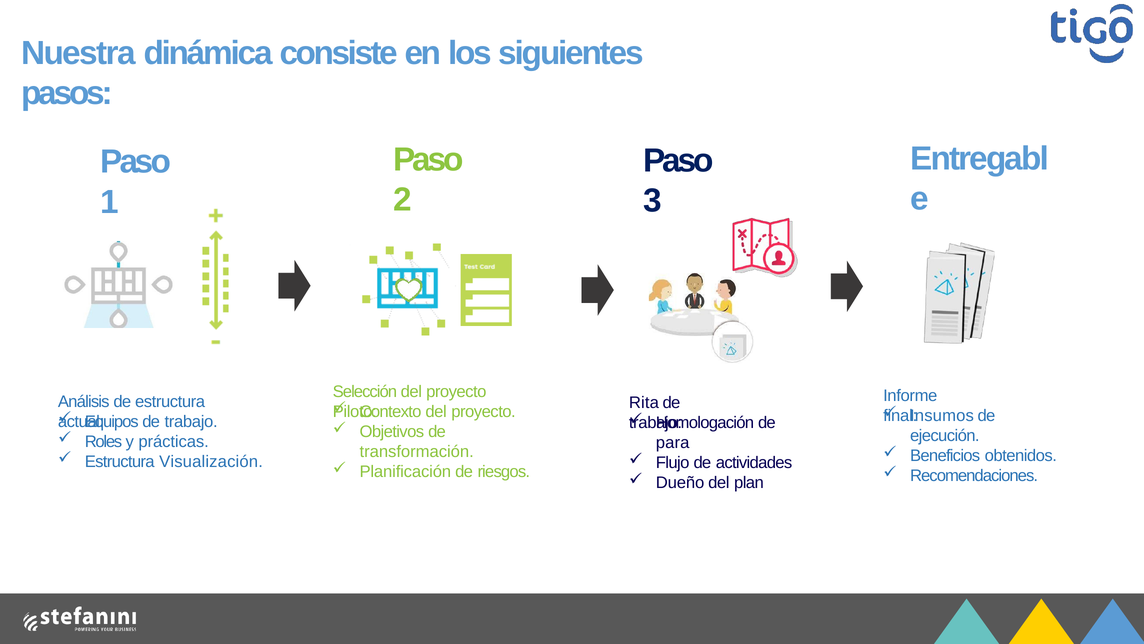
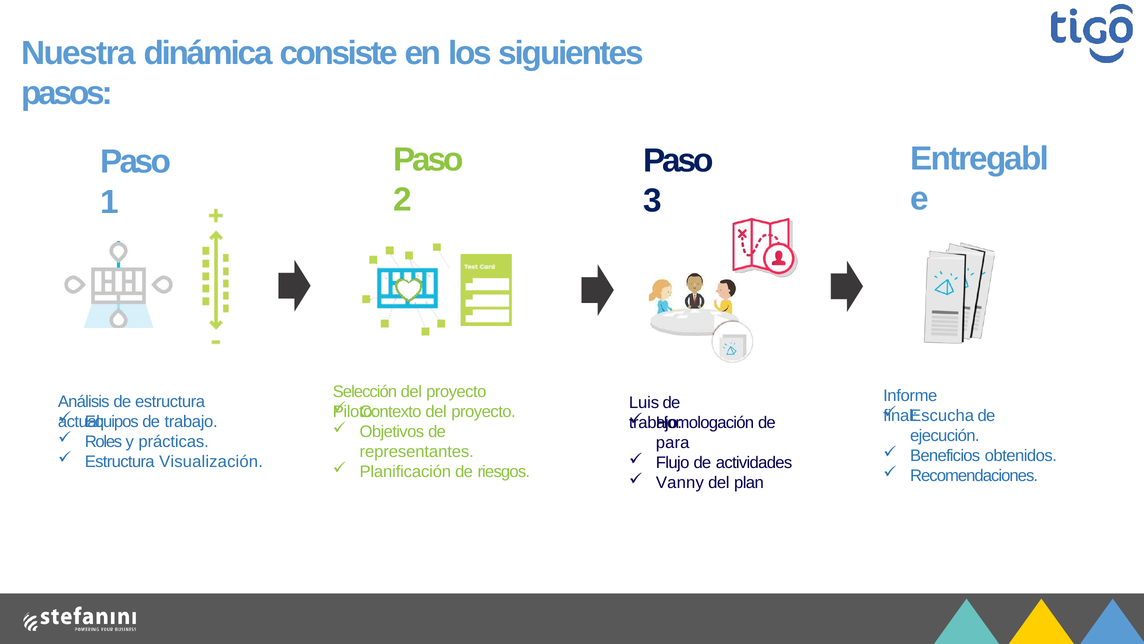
Rita: Rita -> Luis
Insumos: Insumos -> Escucha
transformación: transformación -> representantes
Dueño: Dueño -> Vanny
